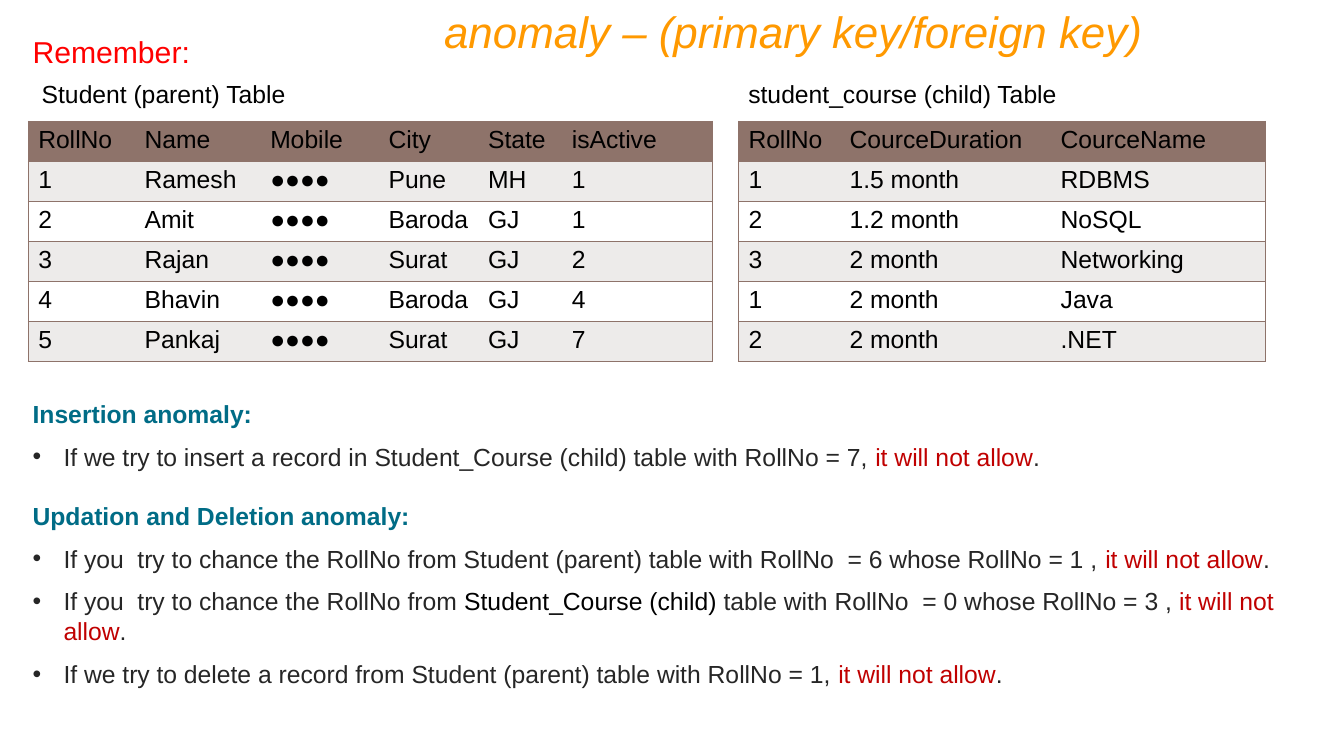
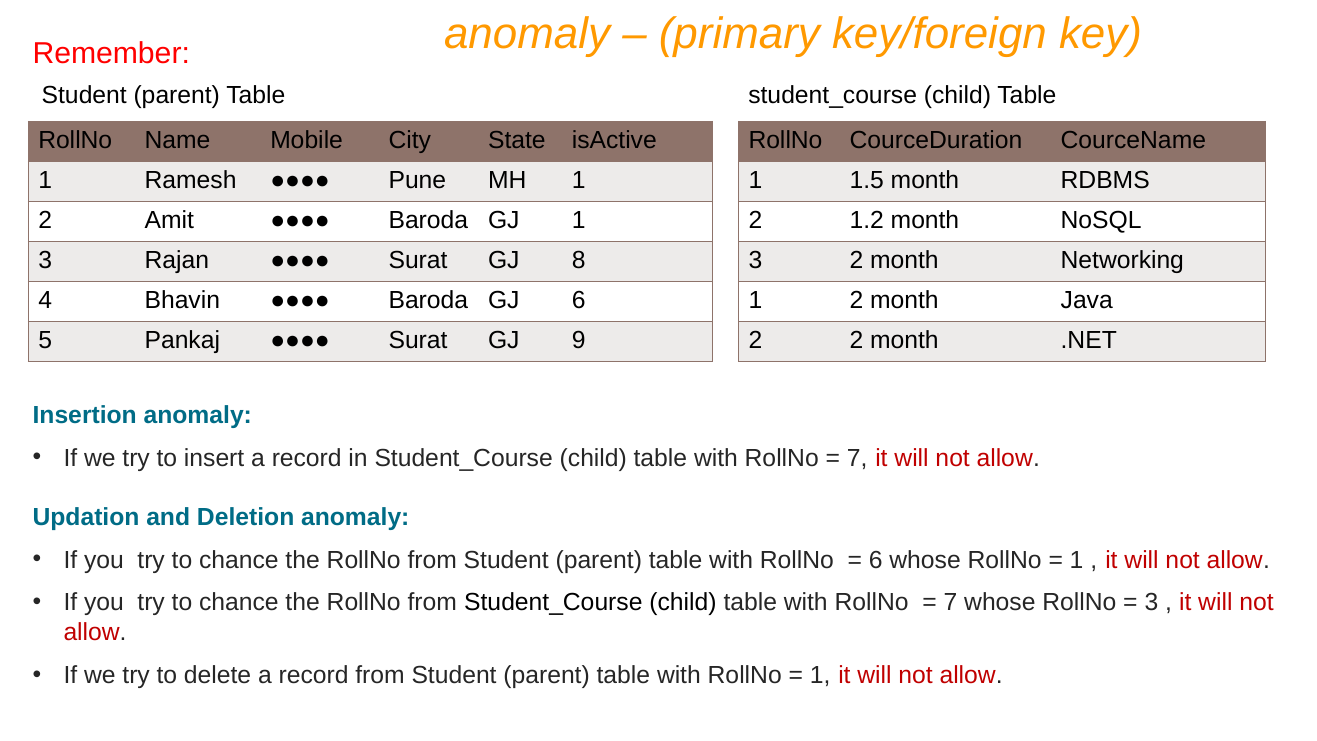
GJ 2: 2 -> 8
GJ 4: 4 -> 6
GJ 7: 7 -> 9
0 at (950, 603): 0 -> 7
